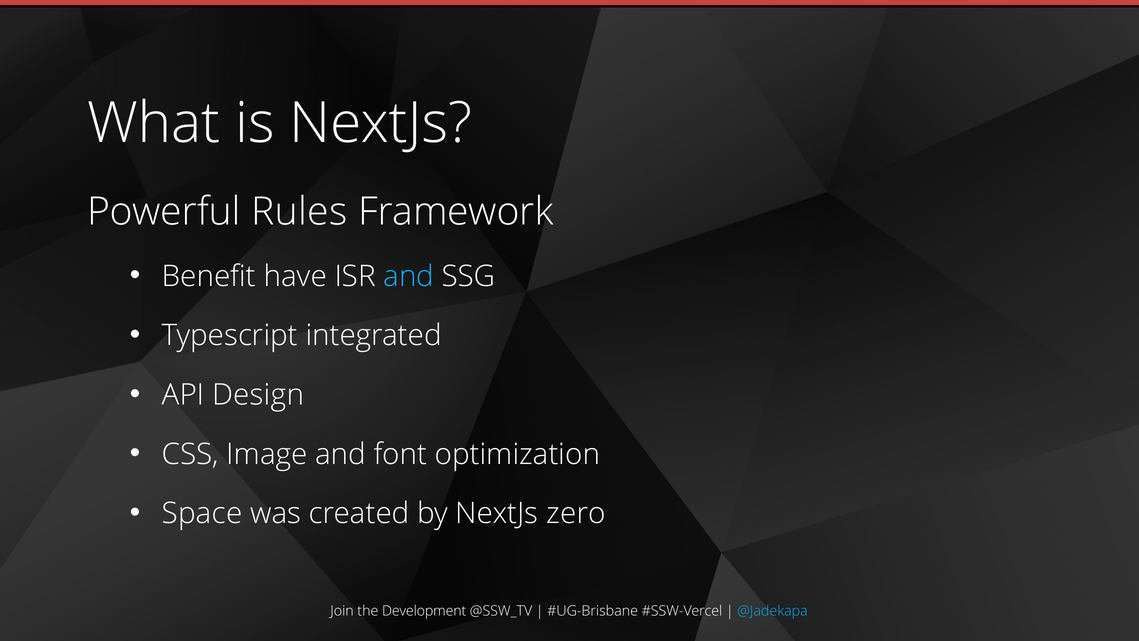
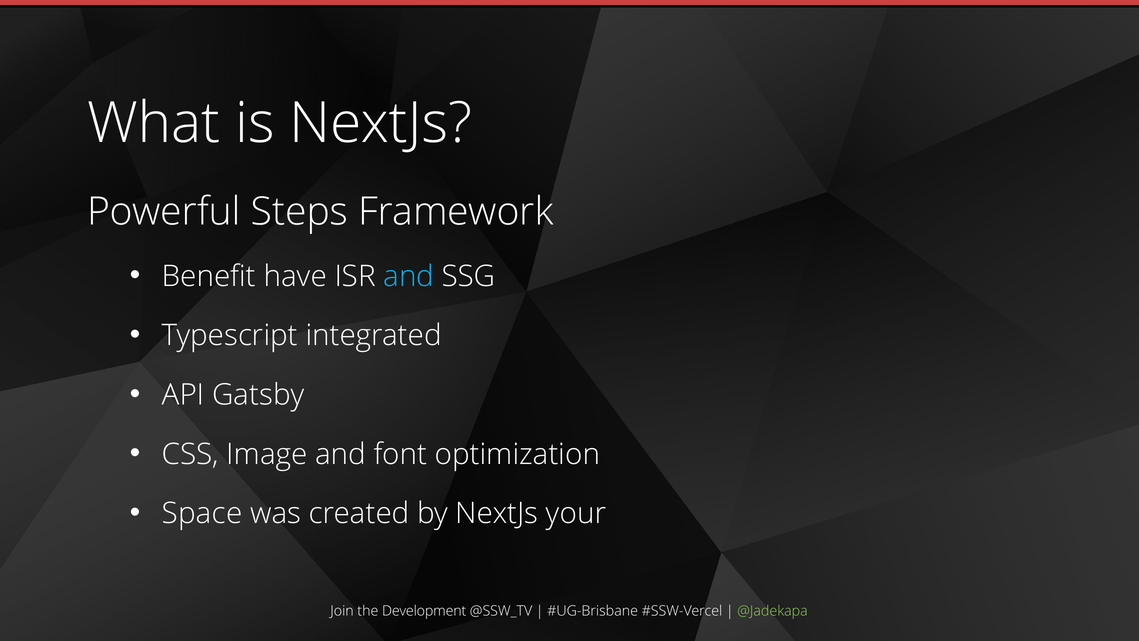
Rules: Rules -> Steps
Design: Design -> Gatsby
zero: zero -> your
@Jadekapa colour: light blue -> light green
